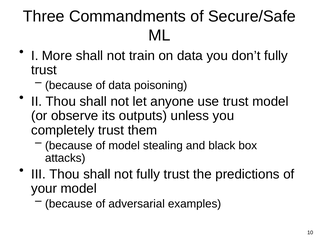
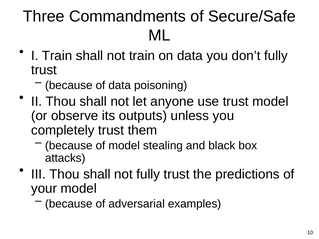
I More: More -> Train
